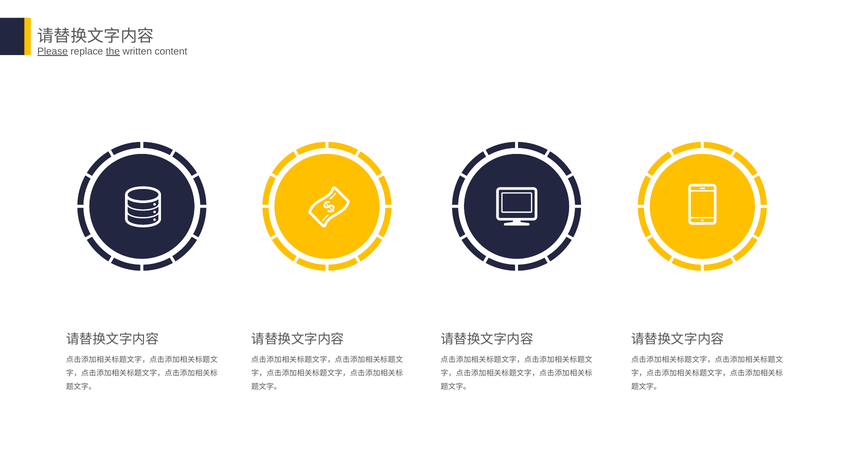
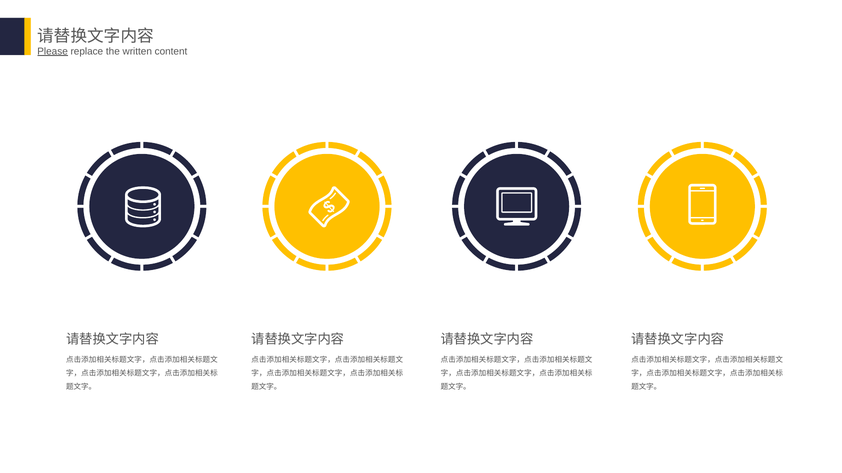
the underline: present -> none
